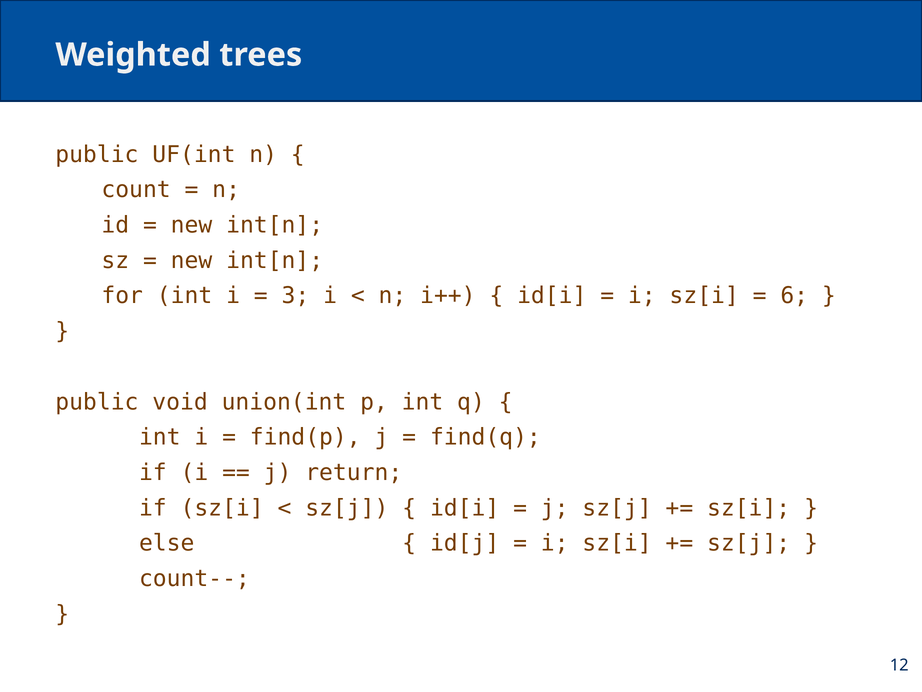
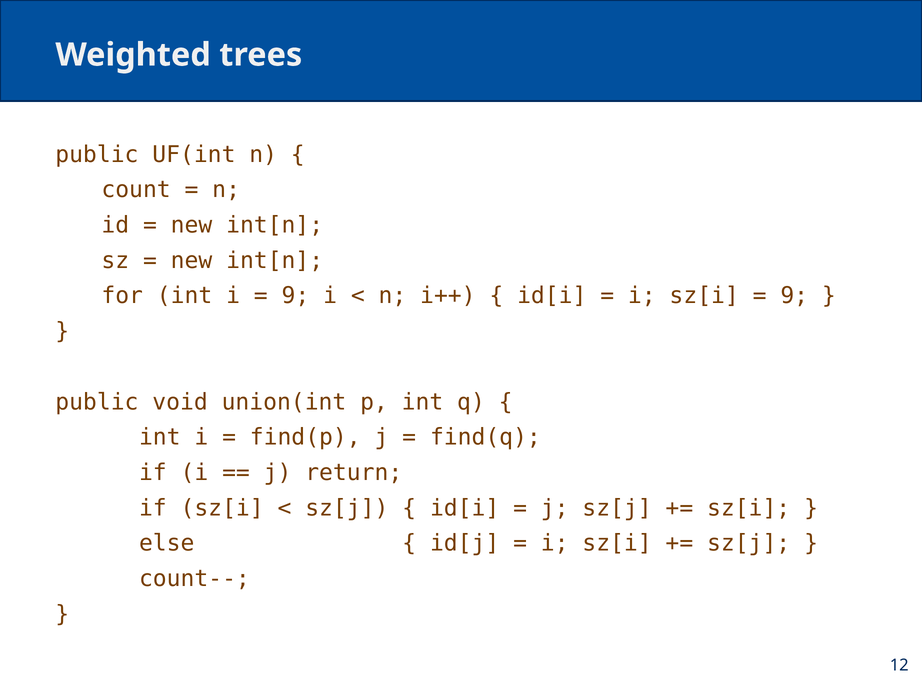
3 at (295, 296): 3 -> 9
6 at (794, 296): 6 -> 9
